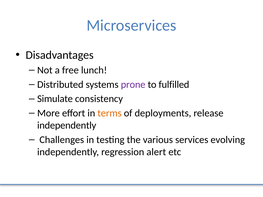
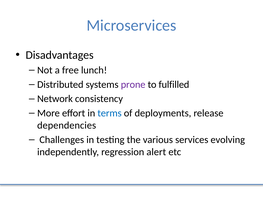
Simulate: Simulate -> Network
terms colour: orange -> blue
independently at (67, 126): independently -> dependencies
